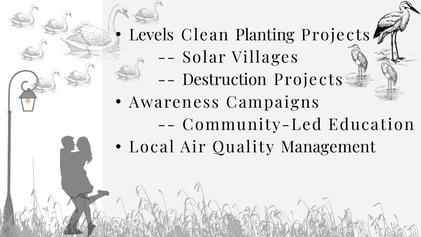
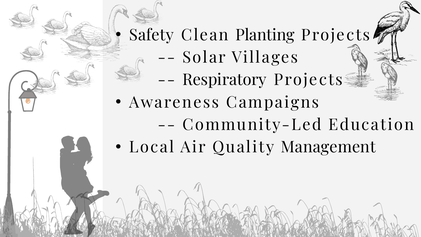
Levels: Levels -> Safety
Destruction: Destruction -> Respiratory
